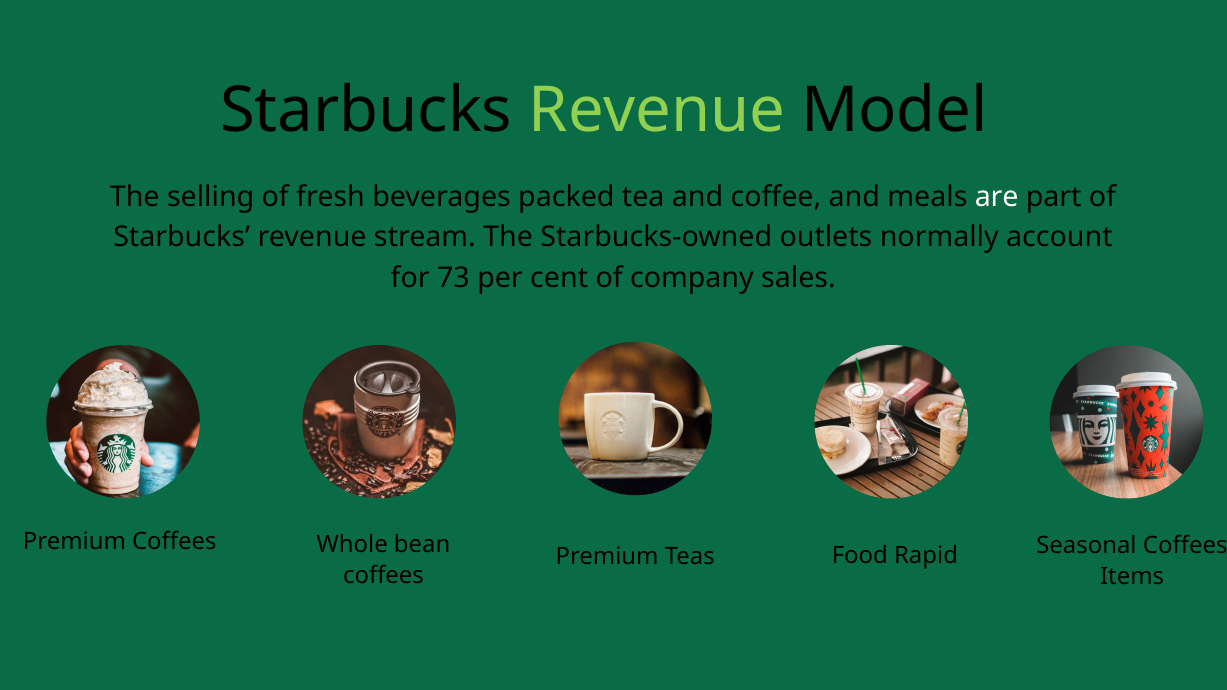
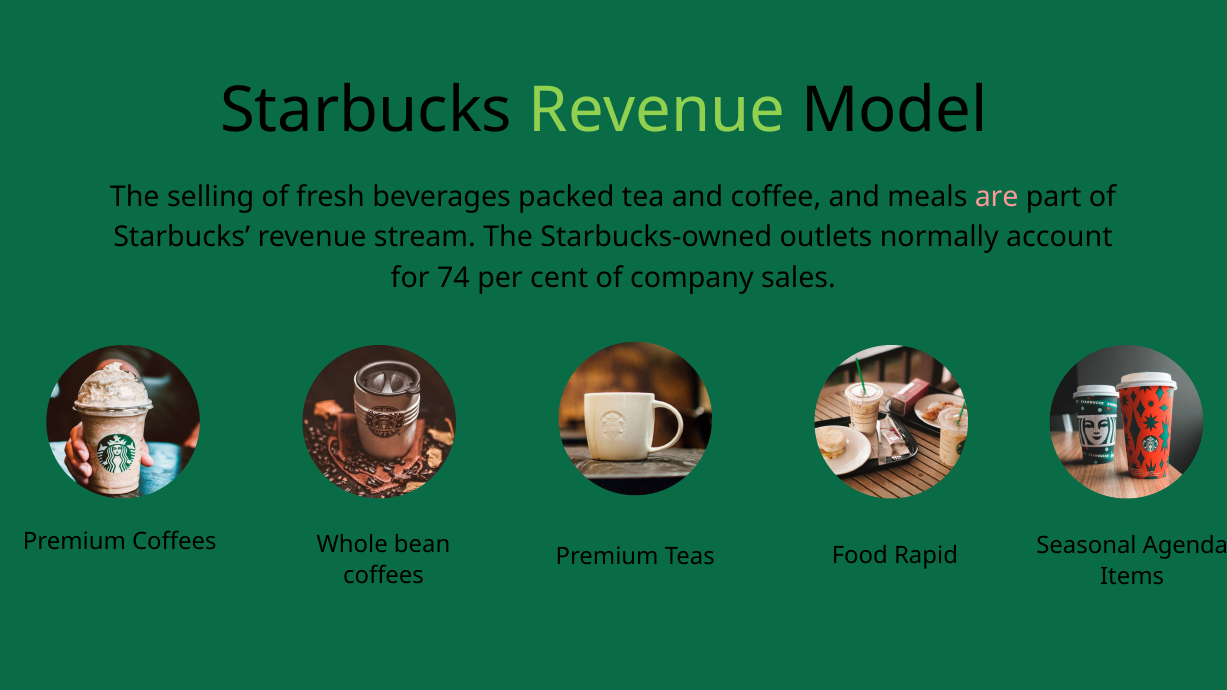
are colour: white -> pink
73: 73 -> 74
Seasonal Coffees: Coffees -> Agenda
